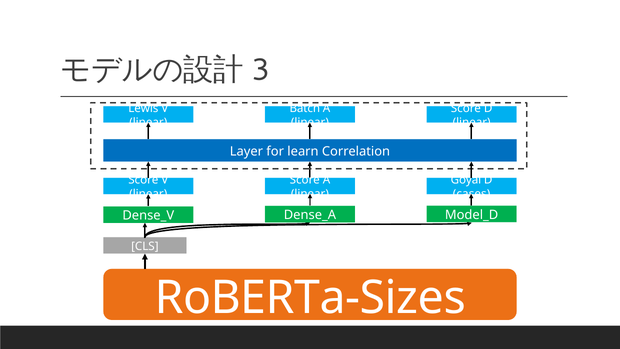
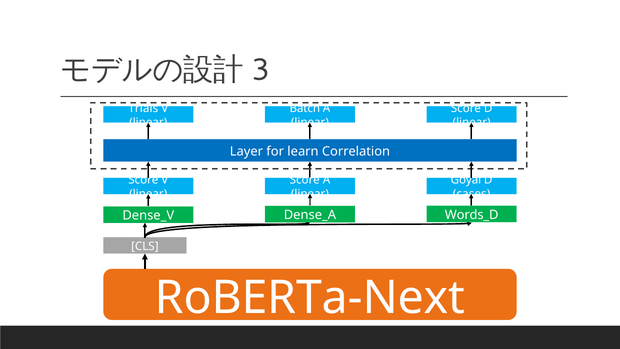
Lewis: Lewis -> Trials
Model_D: Model_D -> Words_D
RoBERTa-Sizes: RoBERTa-Sizes -> RoBERTa-Next
